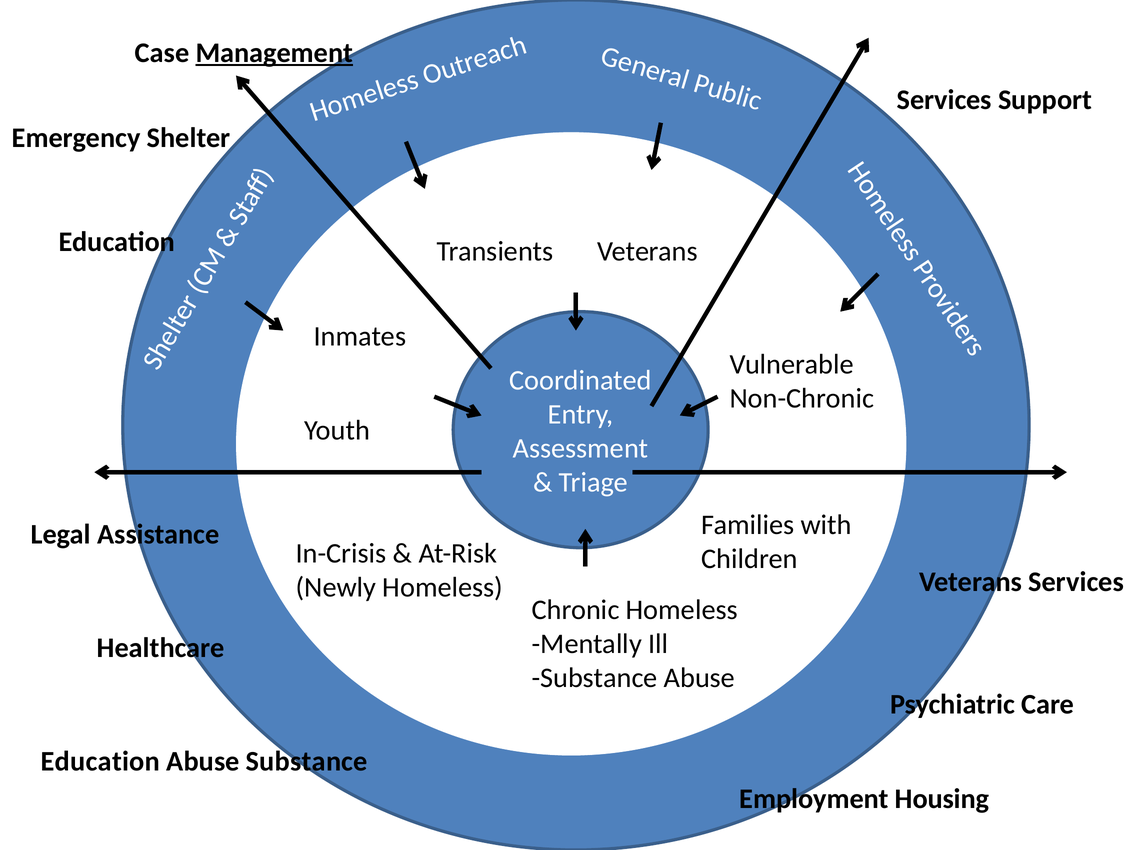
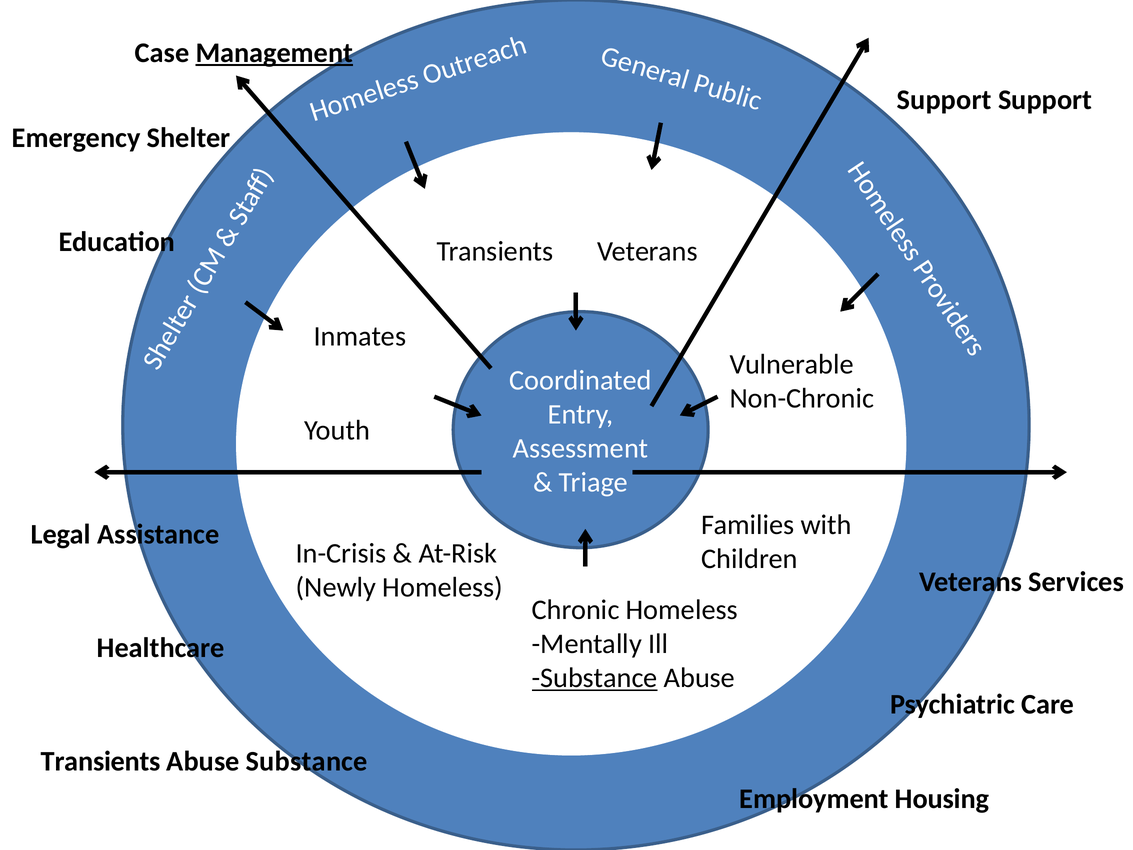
Services at (944, 100): Services -> Support
Substance at (595, 678) underline: none -> present
Education at (100, 761): Education -> Transients
